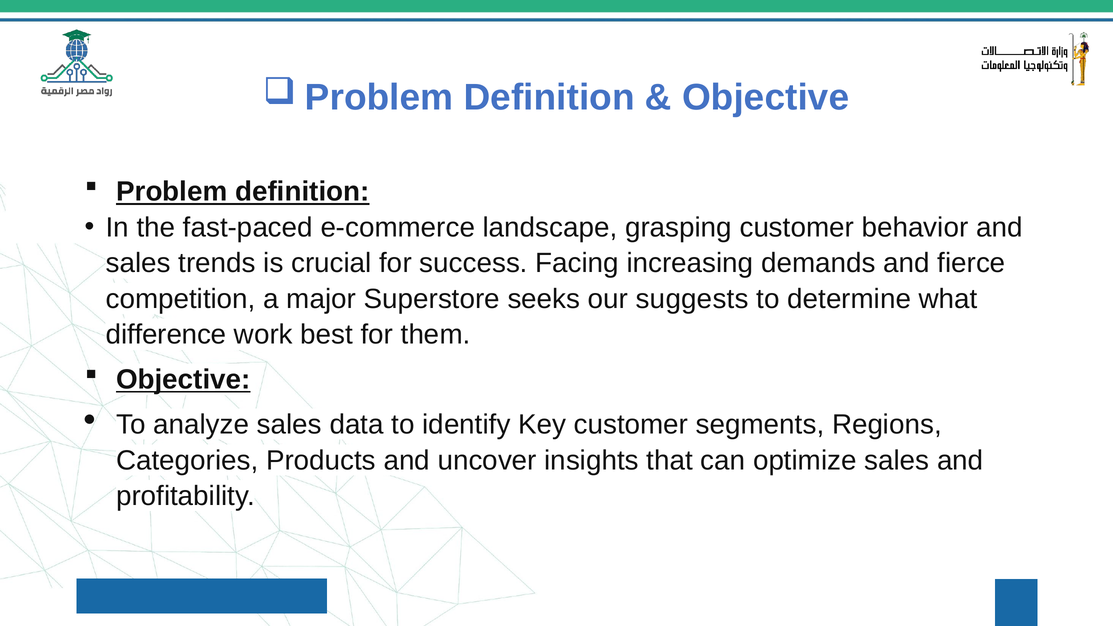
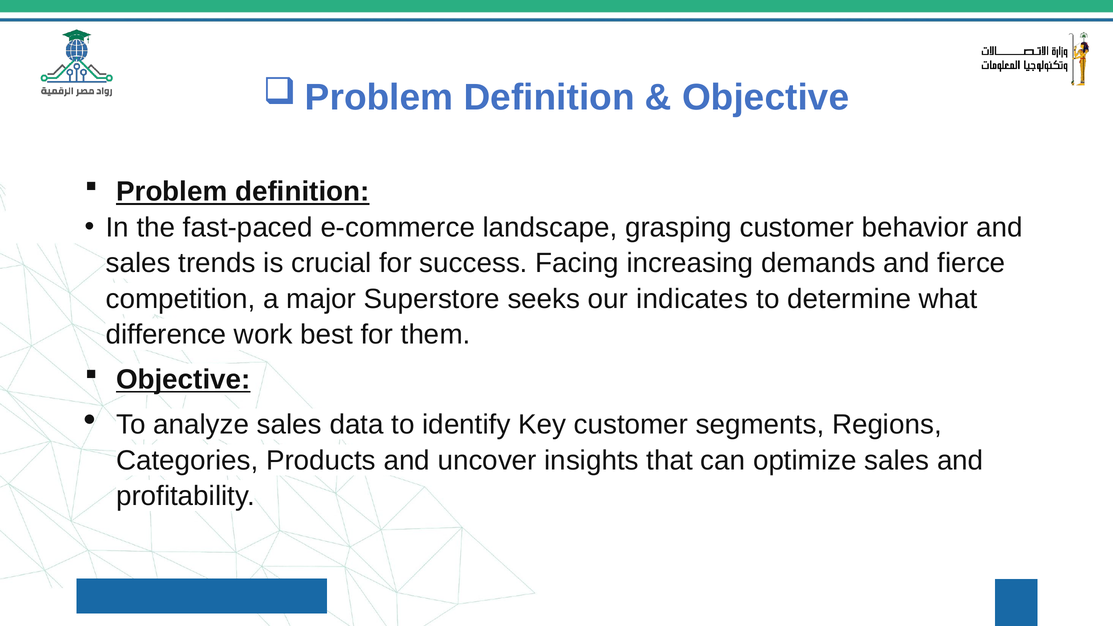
suggests: suggests -> indicates
